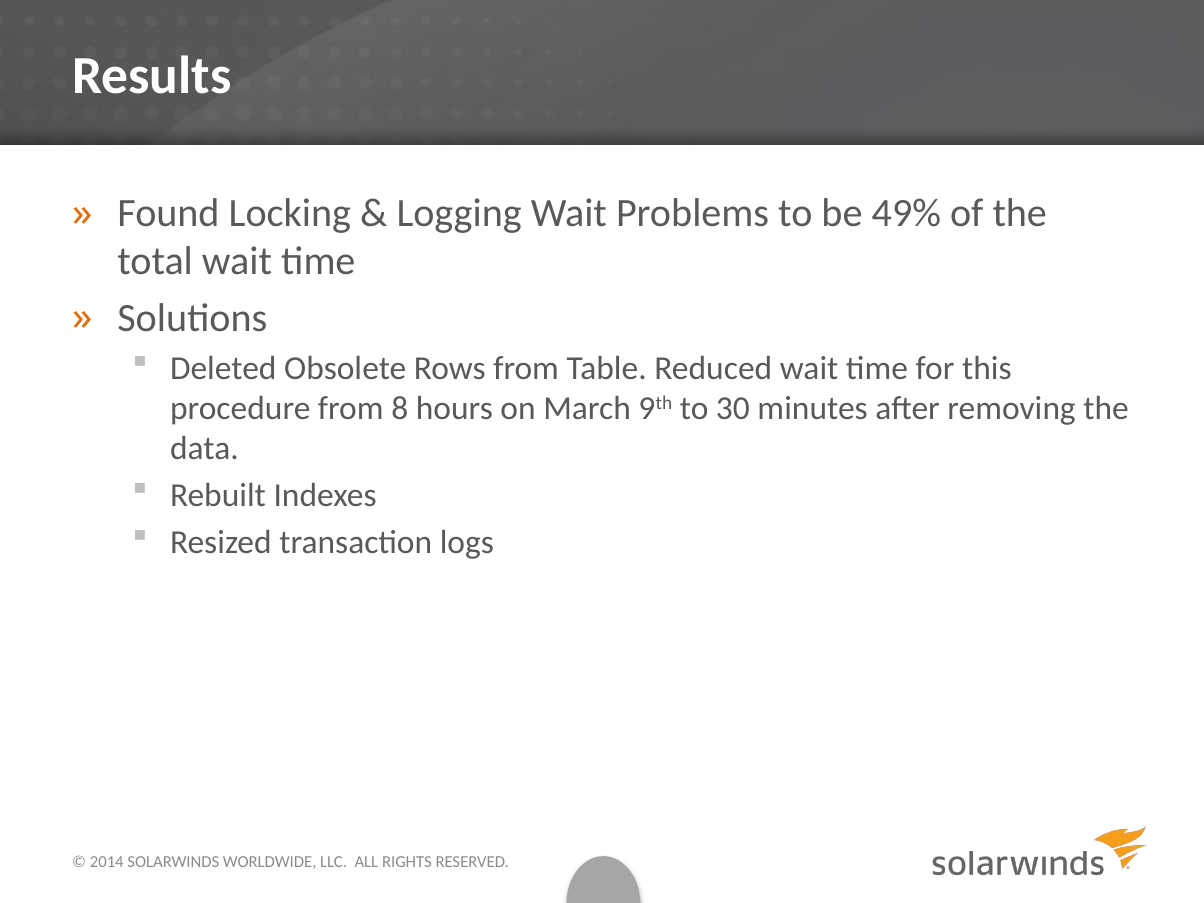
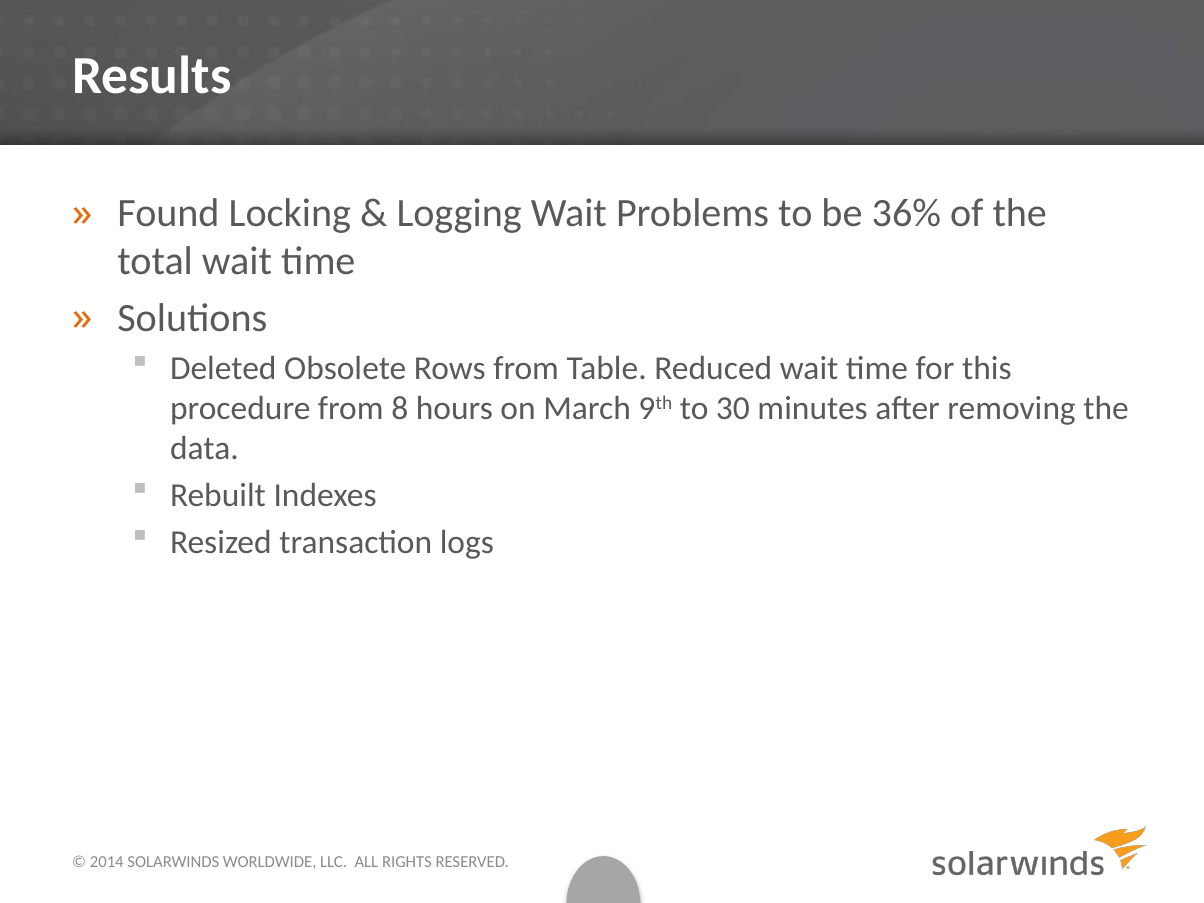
49%: 49% -> 36%
